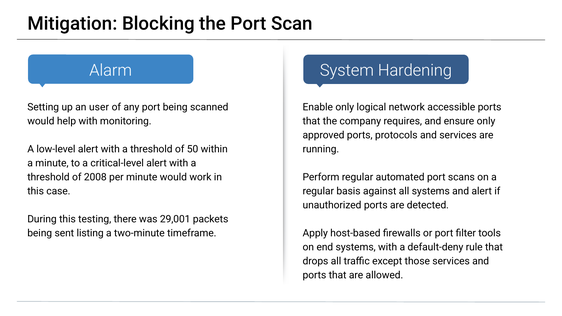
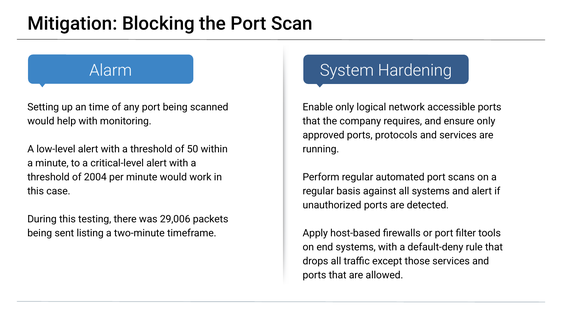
user: user -> time
2008: 2008 -> 2004
29,001: 29,001 -> 29,006
